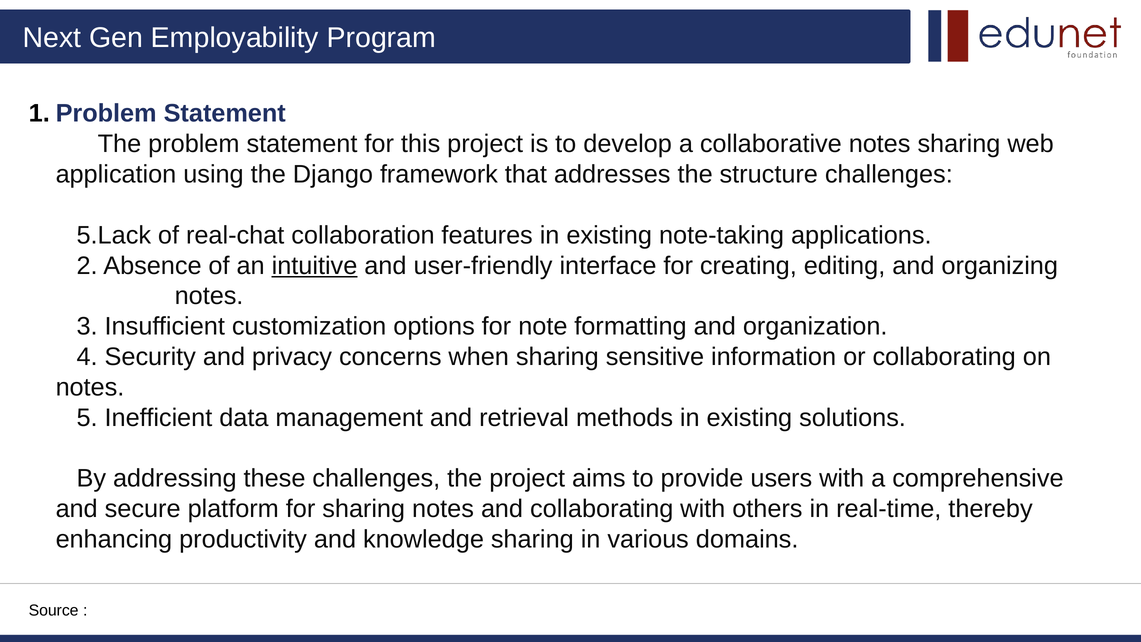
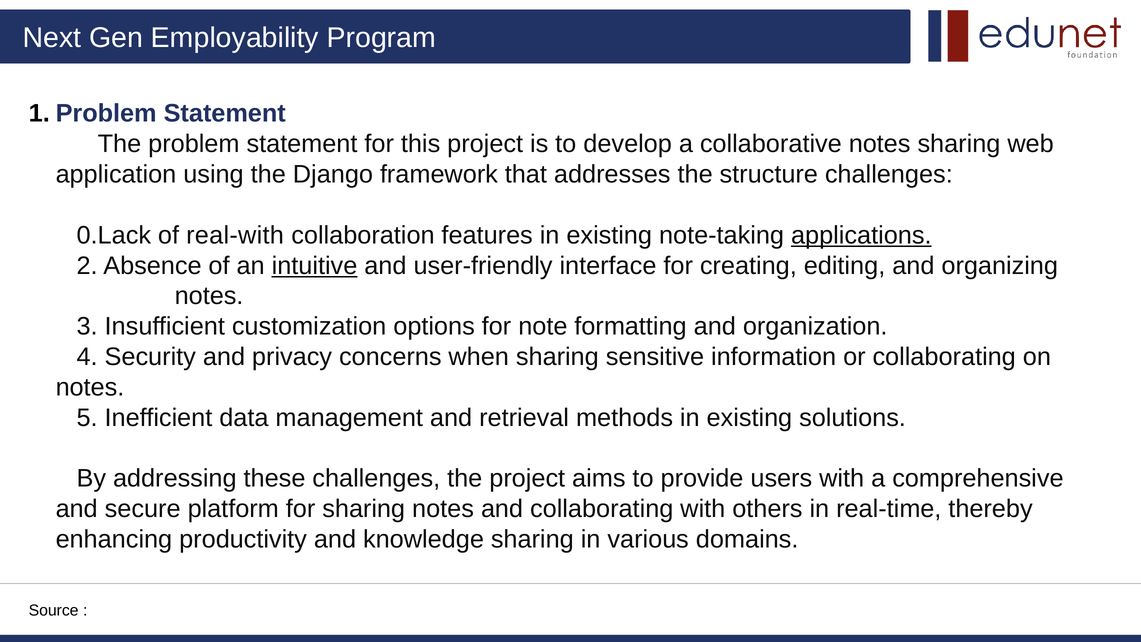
5.Lack: 5.Lack -> 0.Lack
real-chat: real-chat -> real-with
applications underline: none -> present
